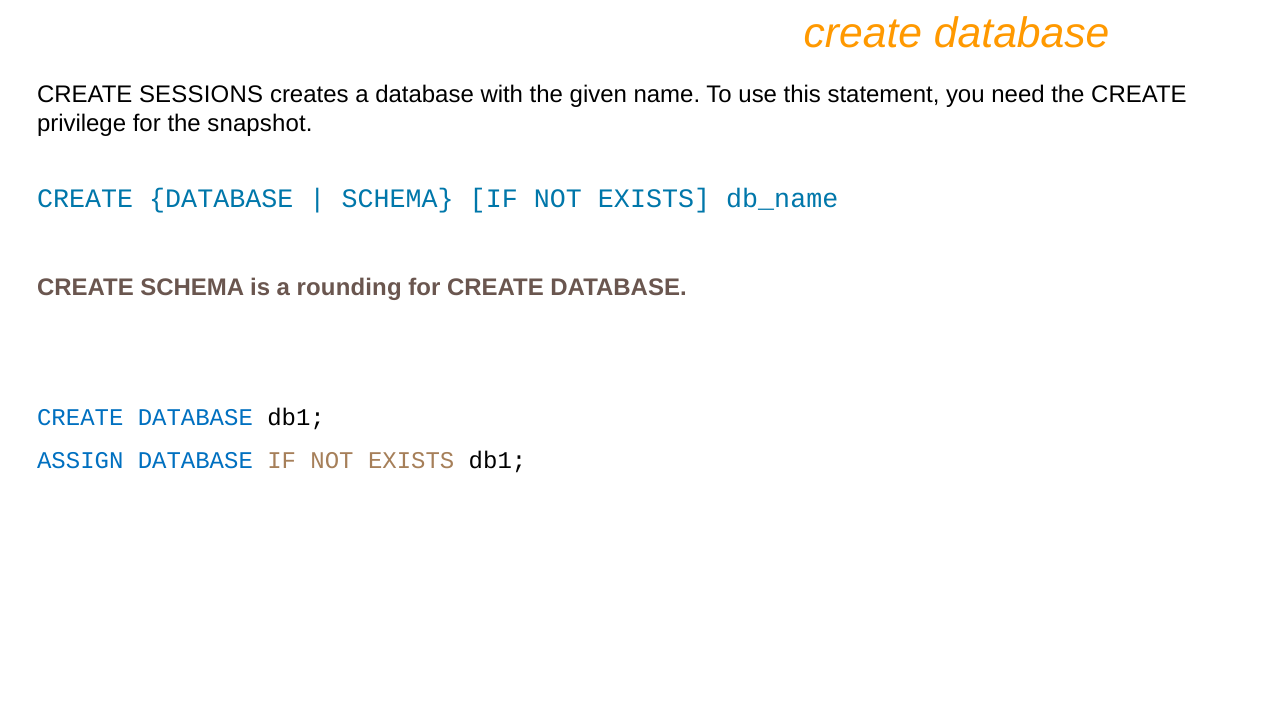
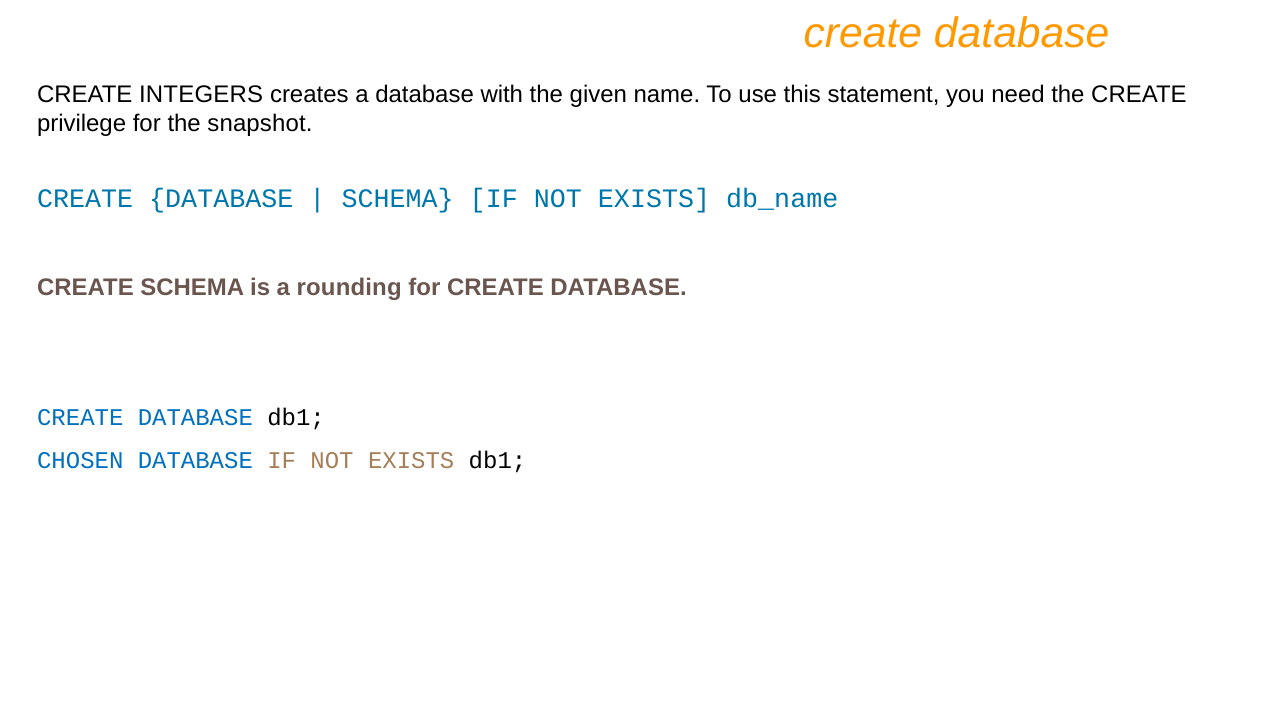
SESSIONS: SESSIONS -> INTEGERS
ASSIGN: ASSIGN -> CHOSEN
